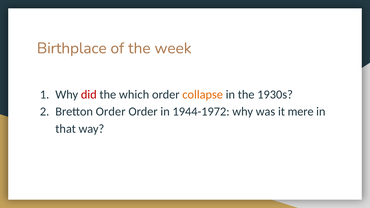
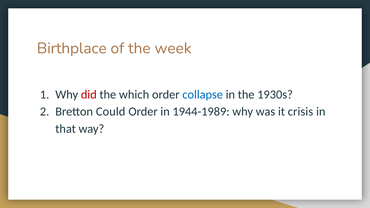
collapse colour: orange -> blue
Bretton Order: Order -> Could
1944-1972: 1944-1972 -> 1944-1989
mere: mere -> crisis
